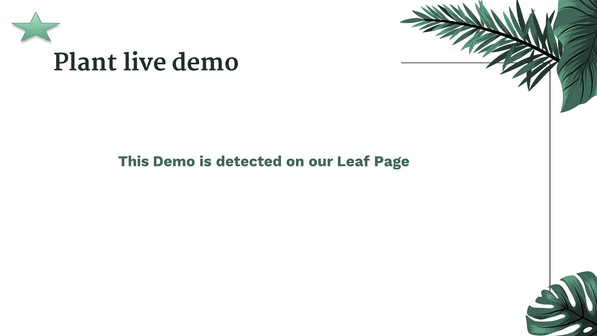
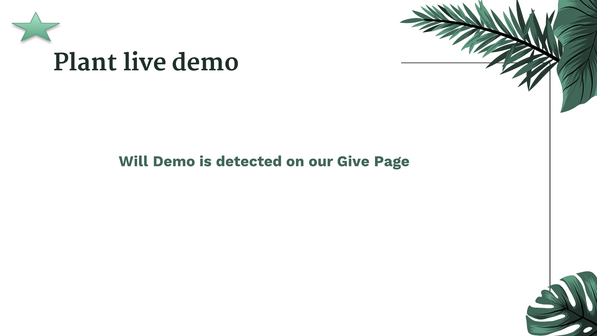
This: This -> Will
Leaf: Leaf -> Give
